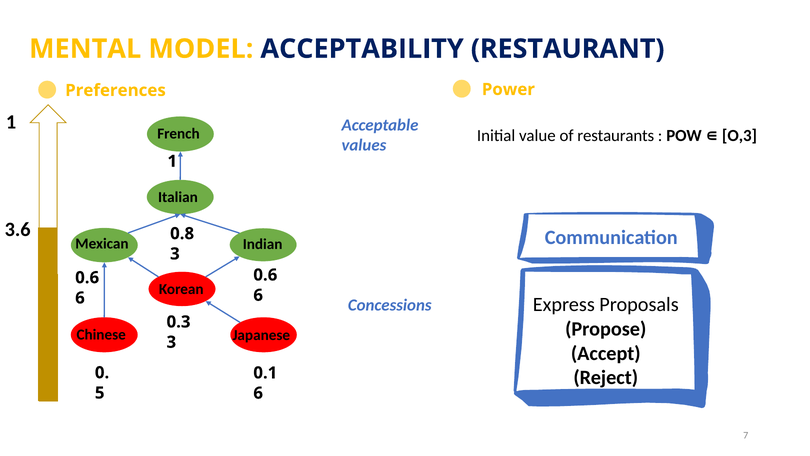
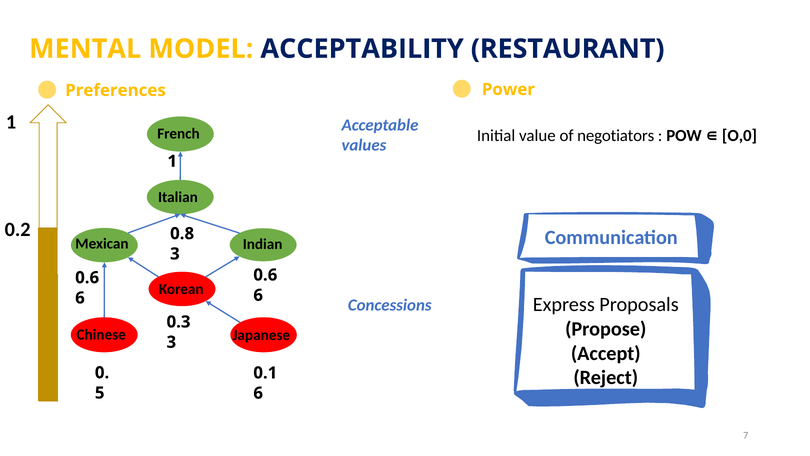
restaurants: restaurants -> negotiators
O,3: O,3 -> O,0
3.6: 3.6 -> 0.2
